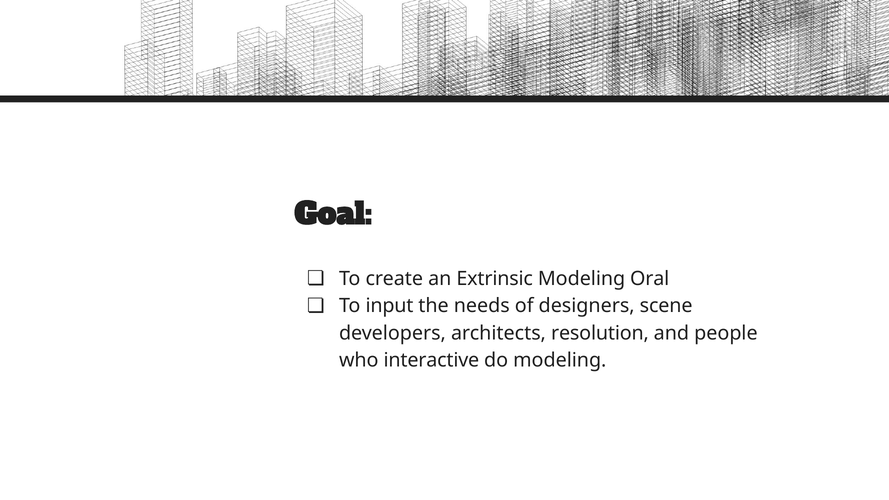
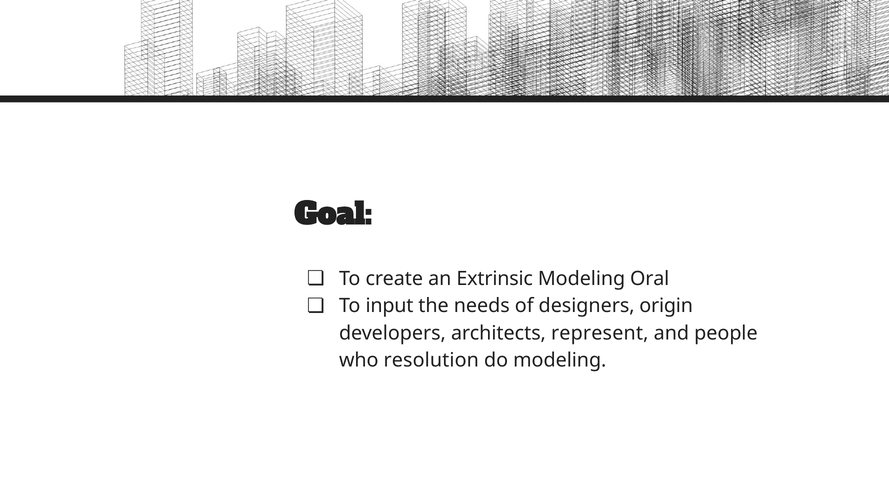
scene: scene -> origin
resolution: resolution -> represent
interactive: interactive -> resolution
